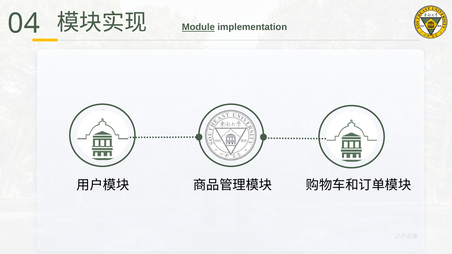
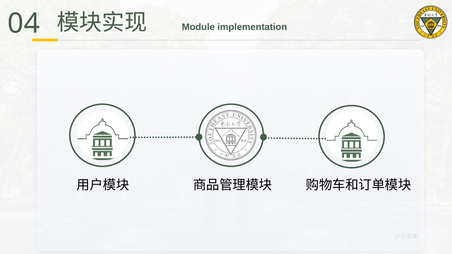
Module underline: present -> none
